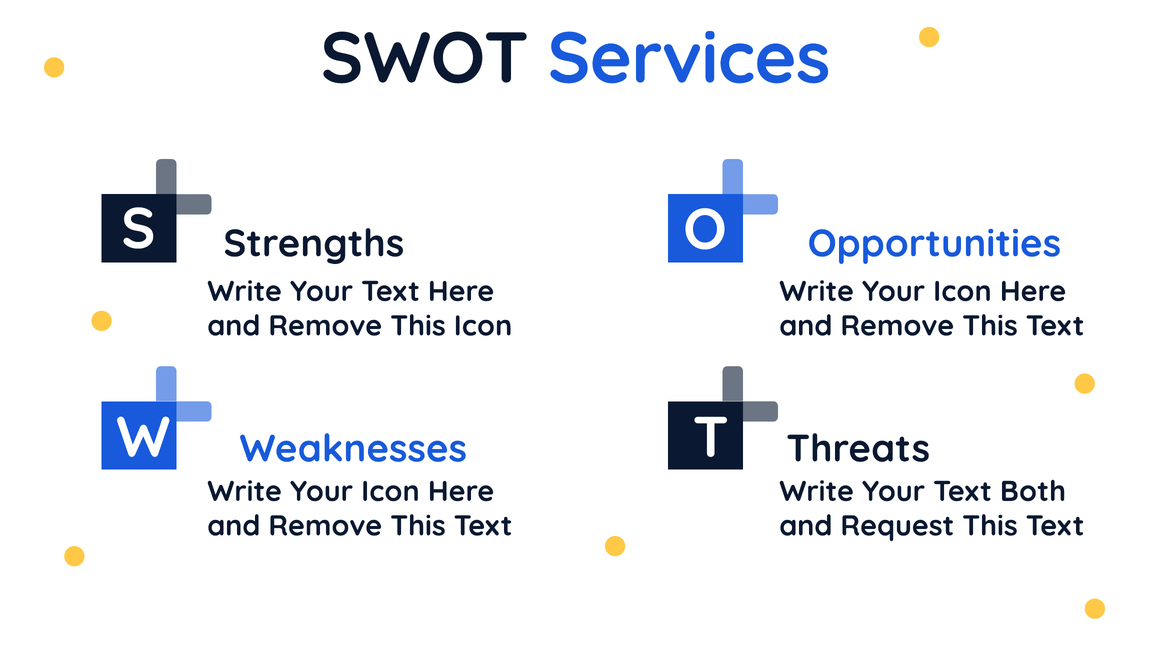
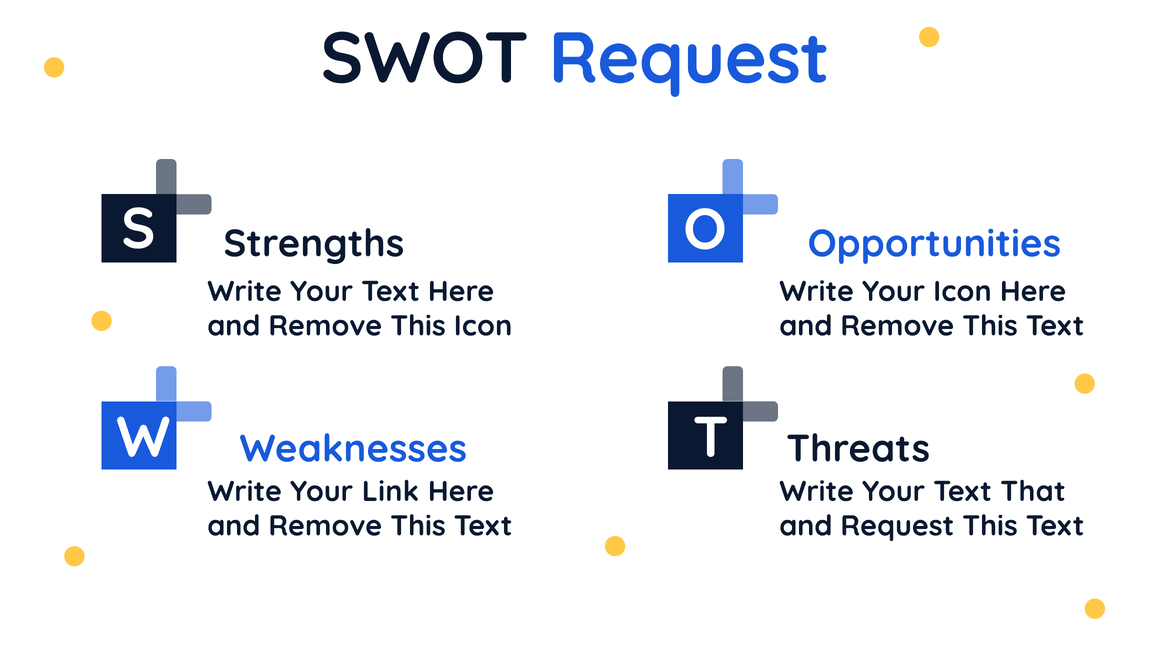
SWOT Services: Services -> Request
Icon at (390, 492): Icon -> Link
Both: Both -> That
